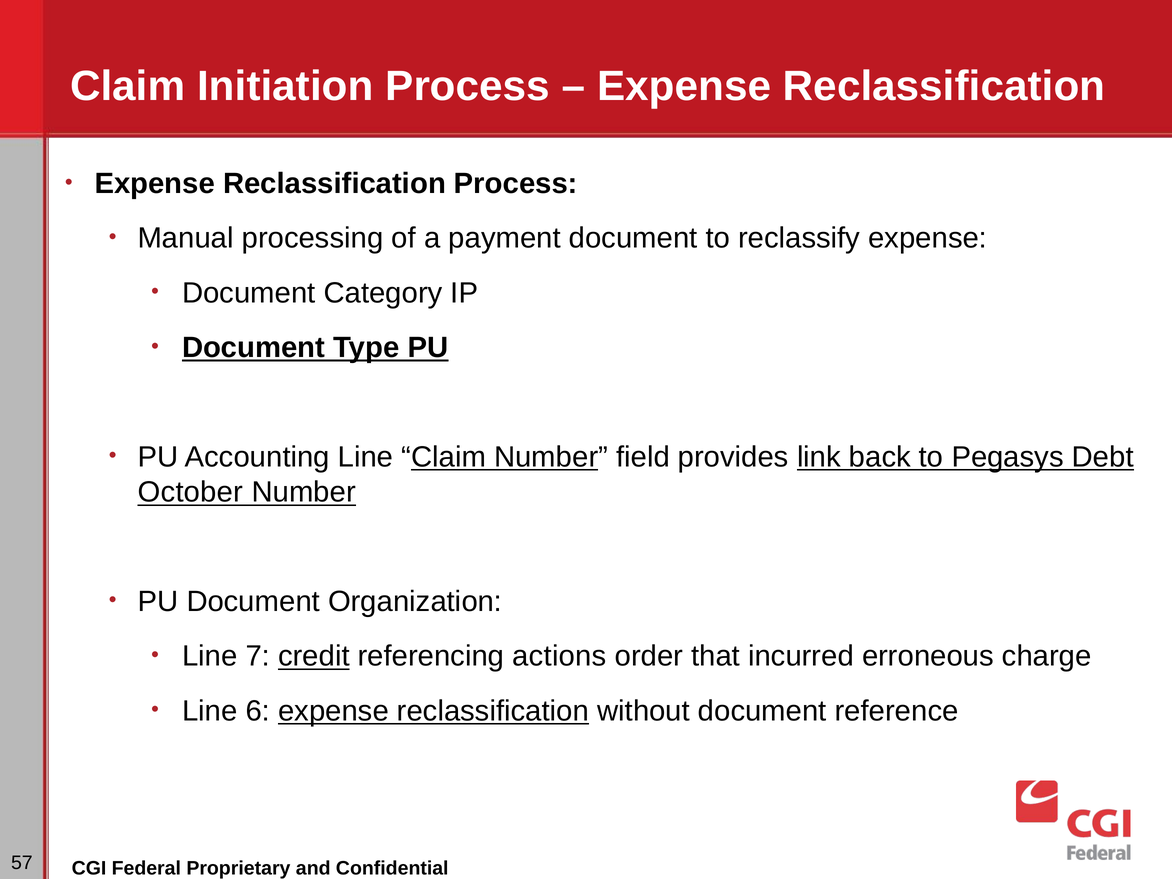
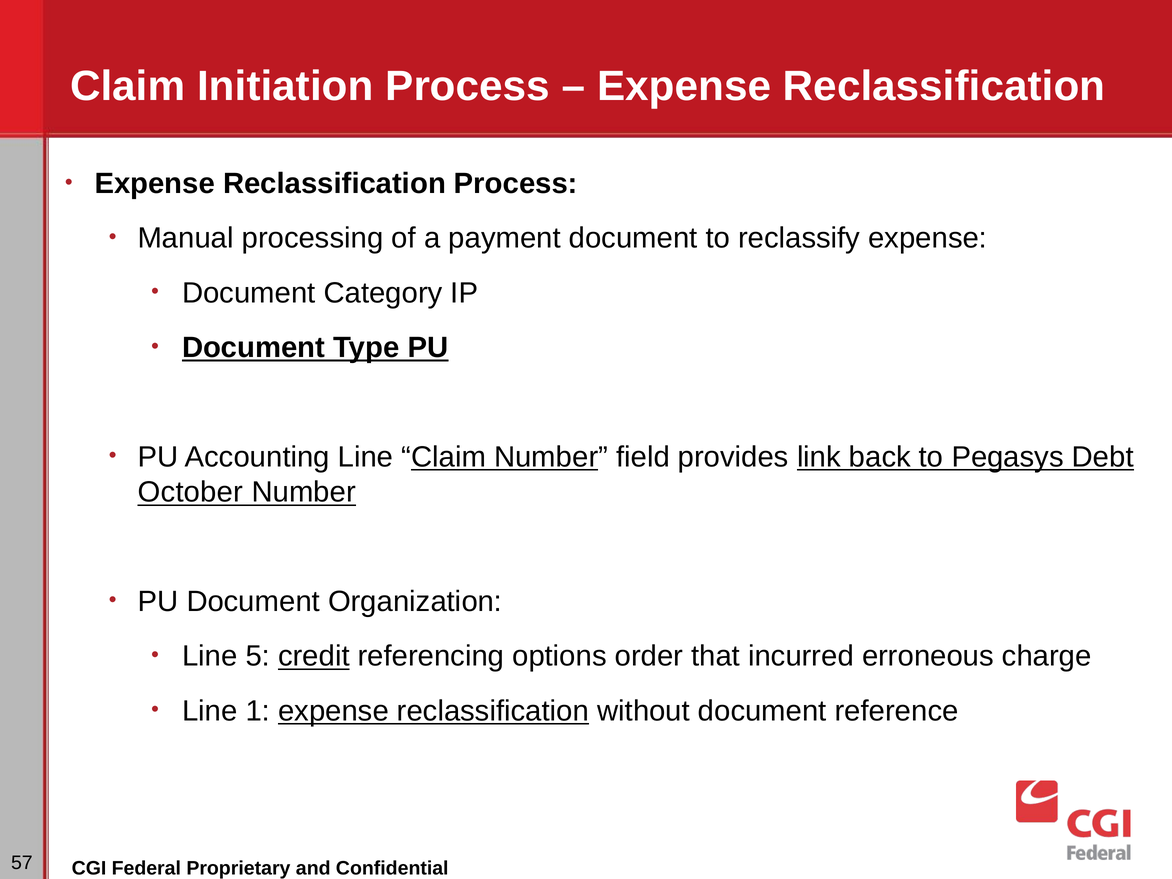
7: 7 -> 5
actions: actions -> options
6: 6 -> 1
